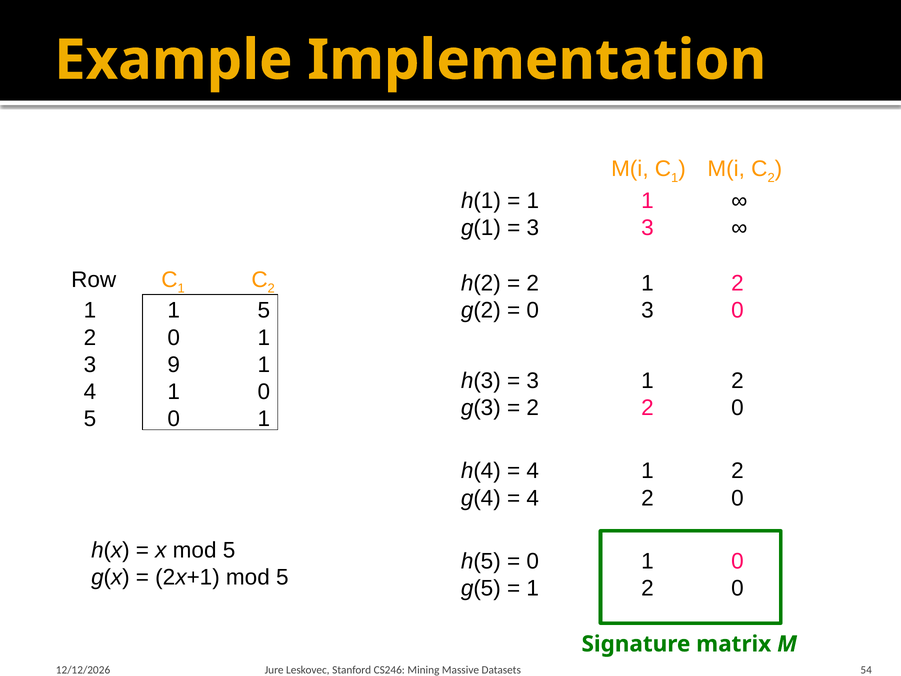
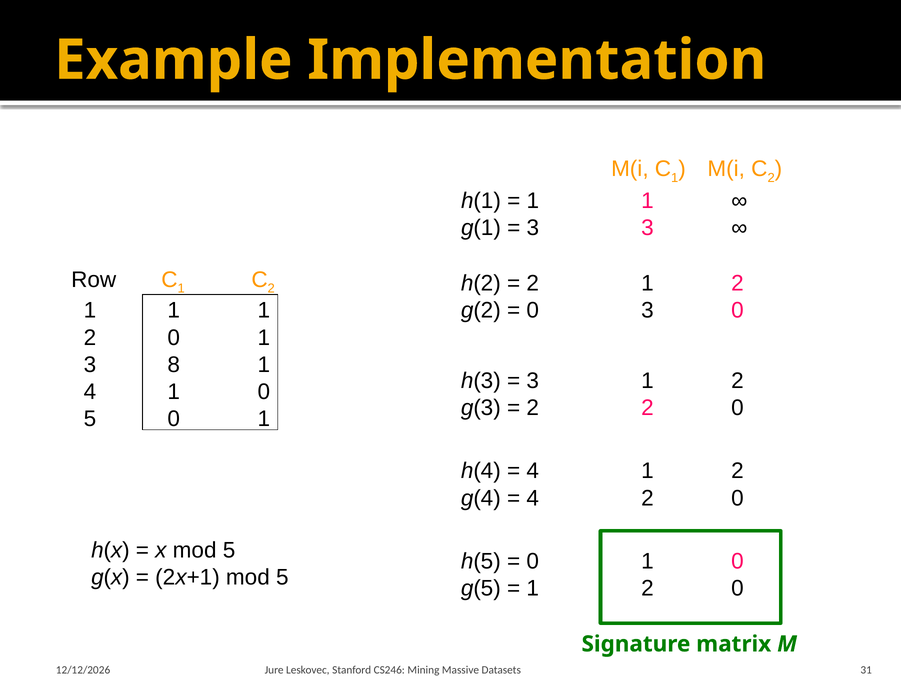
1 1 5: 5 -> 1
9: 9 -> 8
54: 54 -> 31
